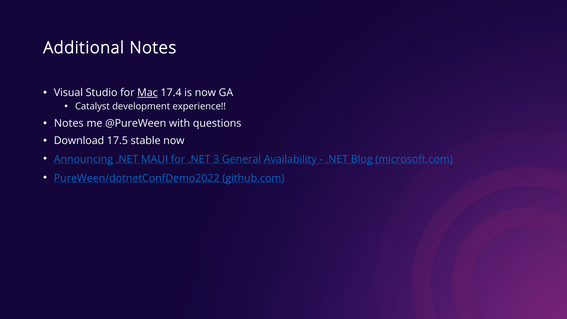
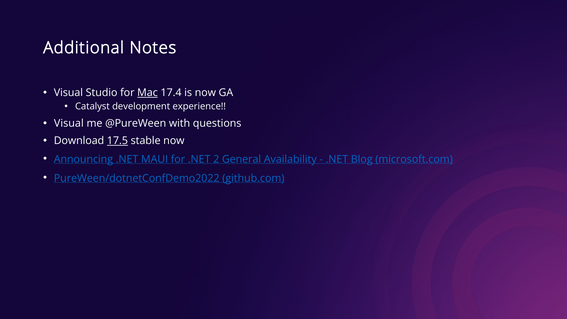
Notes at (69, 123): Notes -> Visual
17.5 underline: none -> present
3: 3 -> 2
